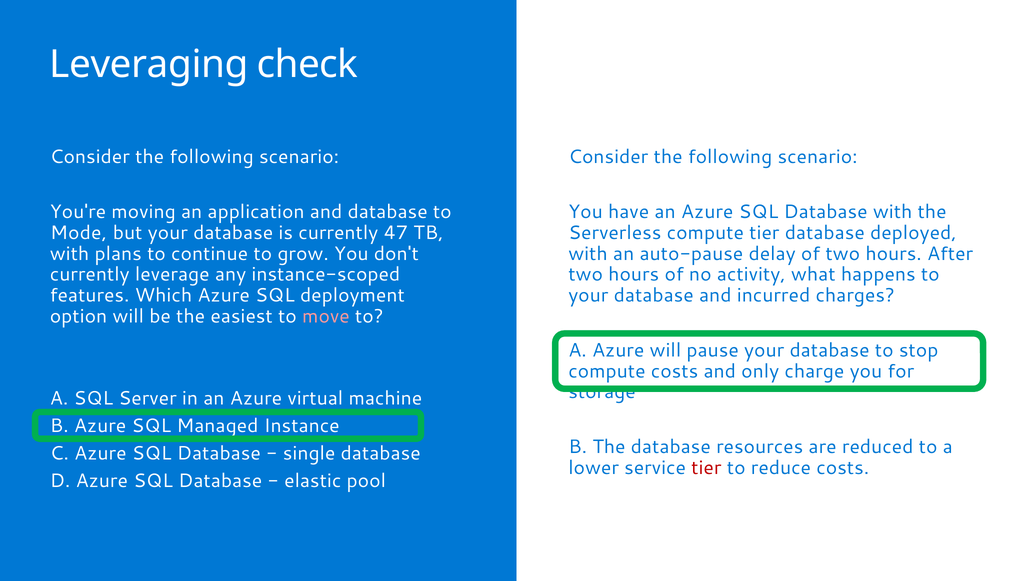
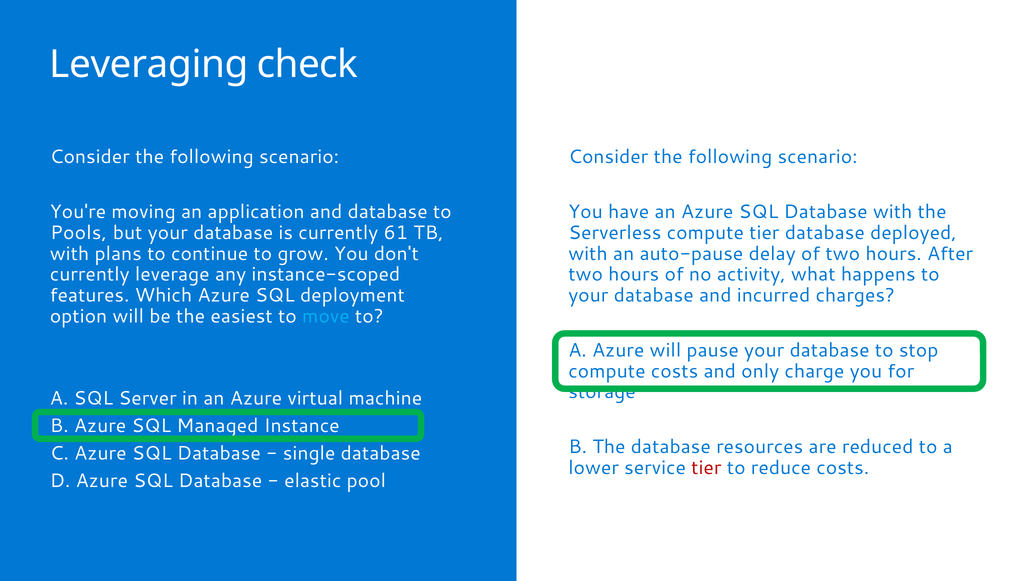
Mode: Mode -> Pools
47: 47 -> 61
move colour: pink -> light blue
